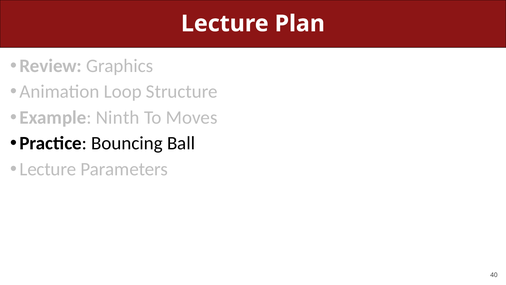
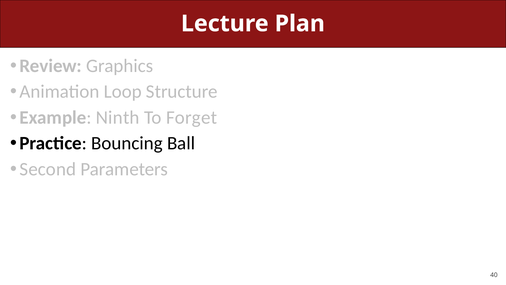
Moves: Moves -> Forget
Lecture at (48, 169): Lecture -> Second
